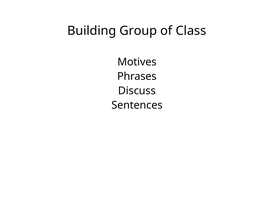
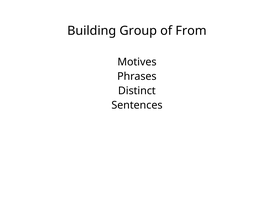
Class: Class -> From
Discuss: Discuss -> Distinct
